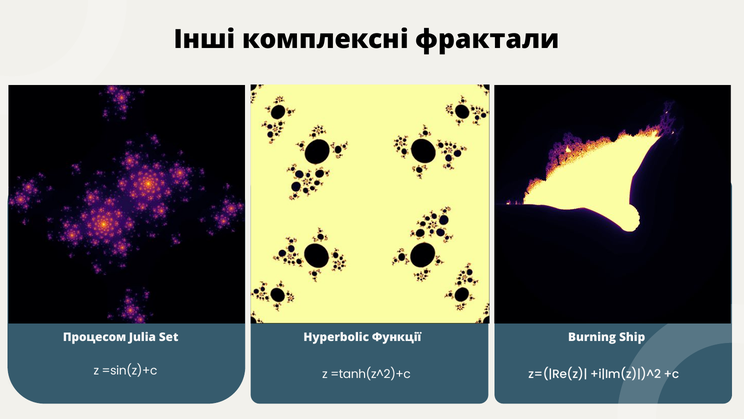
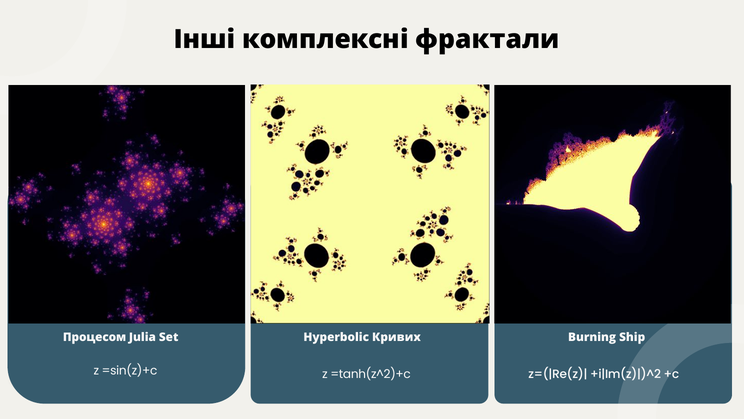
Функції: Функції -> Кривих
